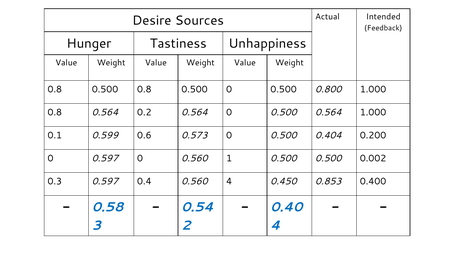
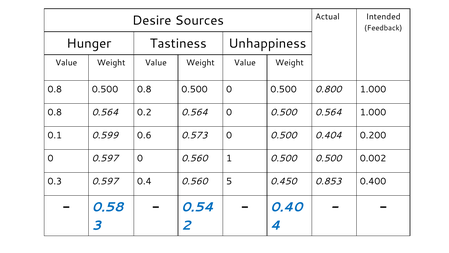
0.560 4: 4 -> 5
